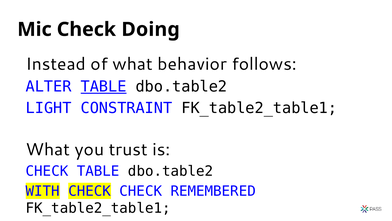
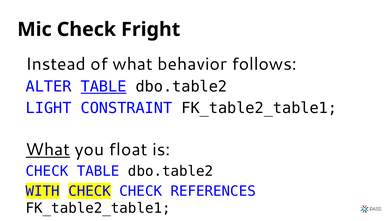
Doing: Doing -> Fright
What at (48, 149) underline: none -> present
trust: trust -> float
REMEMBERED: REMEMBERED -> REFERENCES
